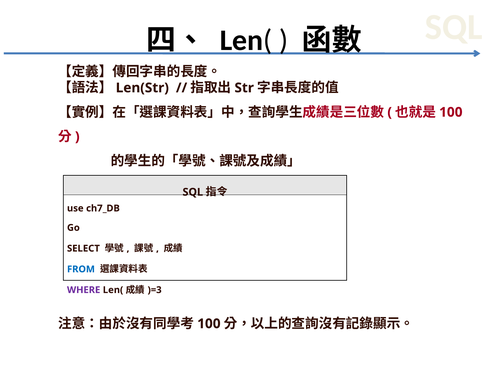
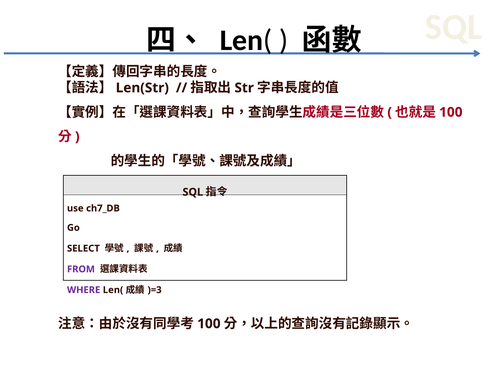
FROM colour: blue -> purple
